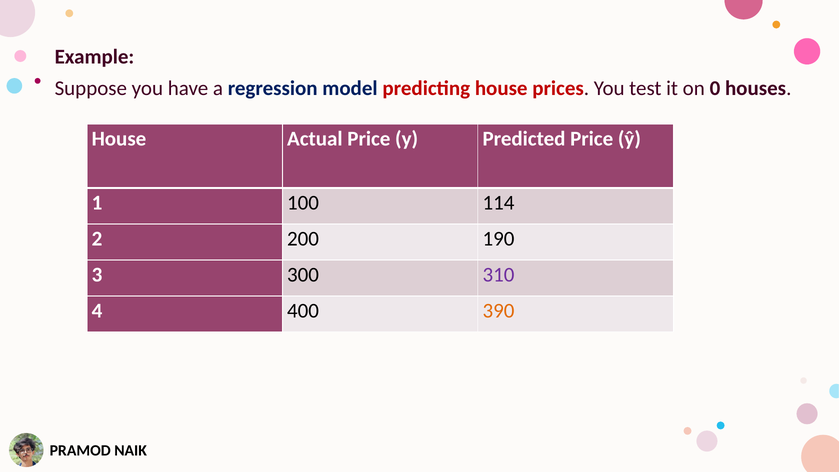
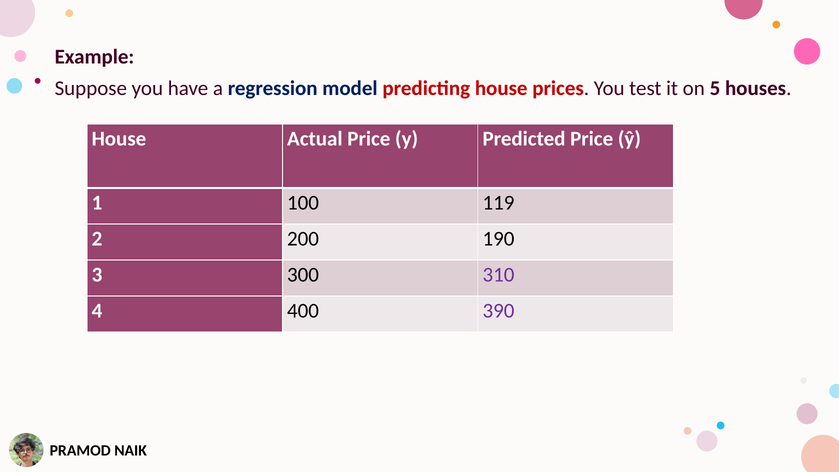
0: 0 -> 5
114: 114 -> 119
390 colour: orange -> purple
